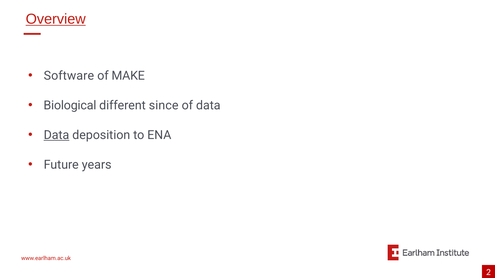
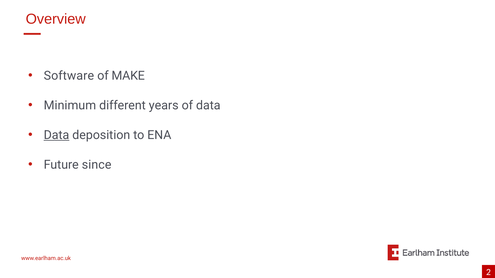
Overview underline: present -> none
Biological: Biological -> Minimum
since: since -> years
years: years -> since
